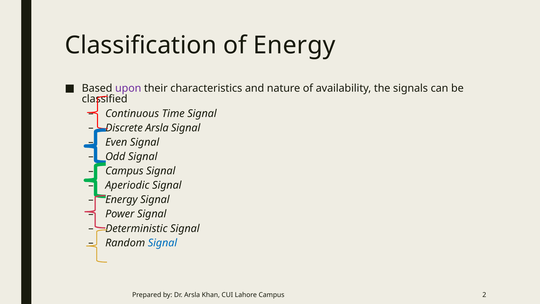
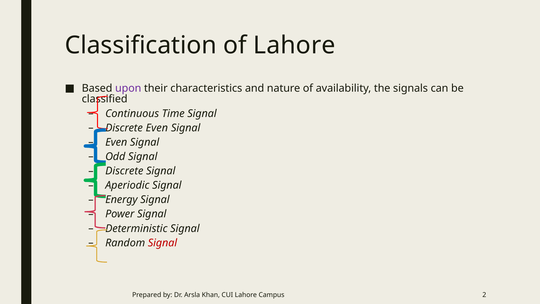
of Energy: Energy -> Lahore
Discrete Arsla: Arsla -> Even
Campus at (124, 171): Campus -> Discrete
Signal at (162, 243) colour: blue -> red
